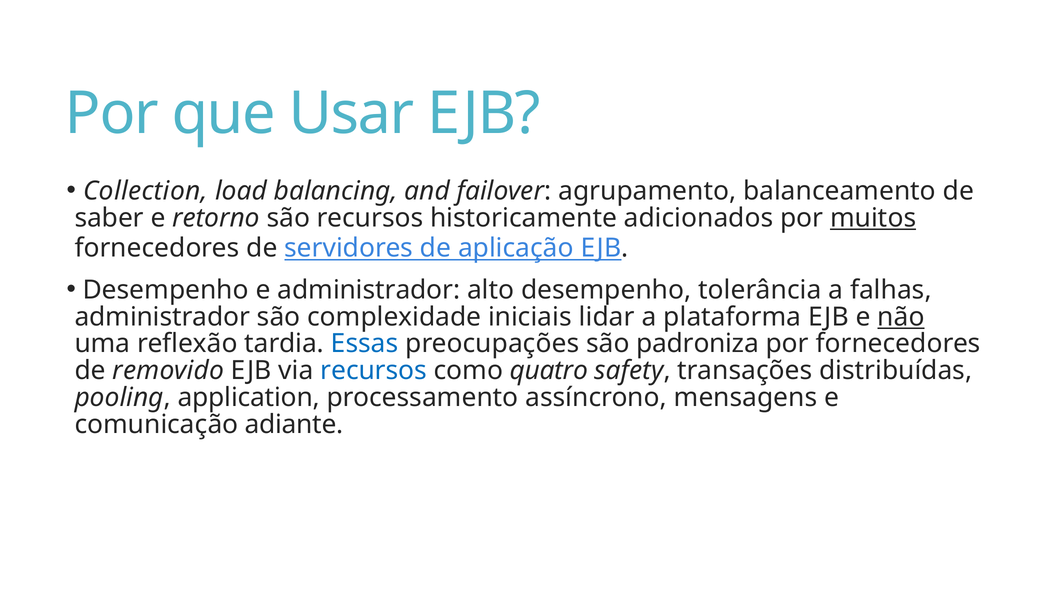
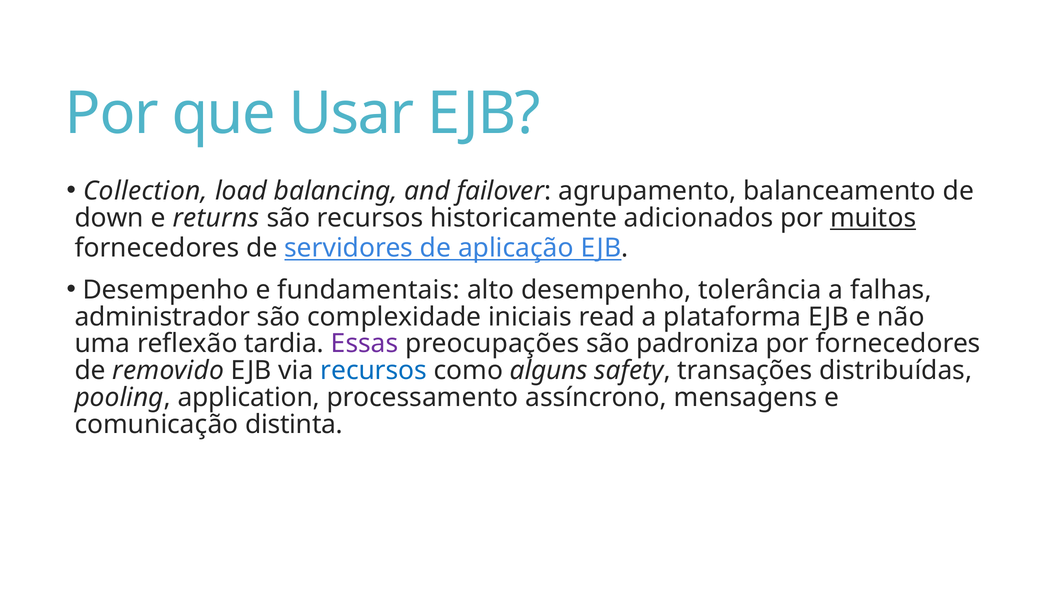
saber: saber -> down
retorno: retorno -> returns
e administrador: administrador -> fundamentais
lidar: lidar -> read
não underline: present -> none
Essas colour: blue -> purple
quatro: quatro -> alguns
adiante: adiante -> distinta
